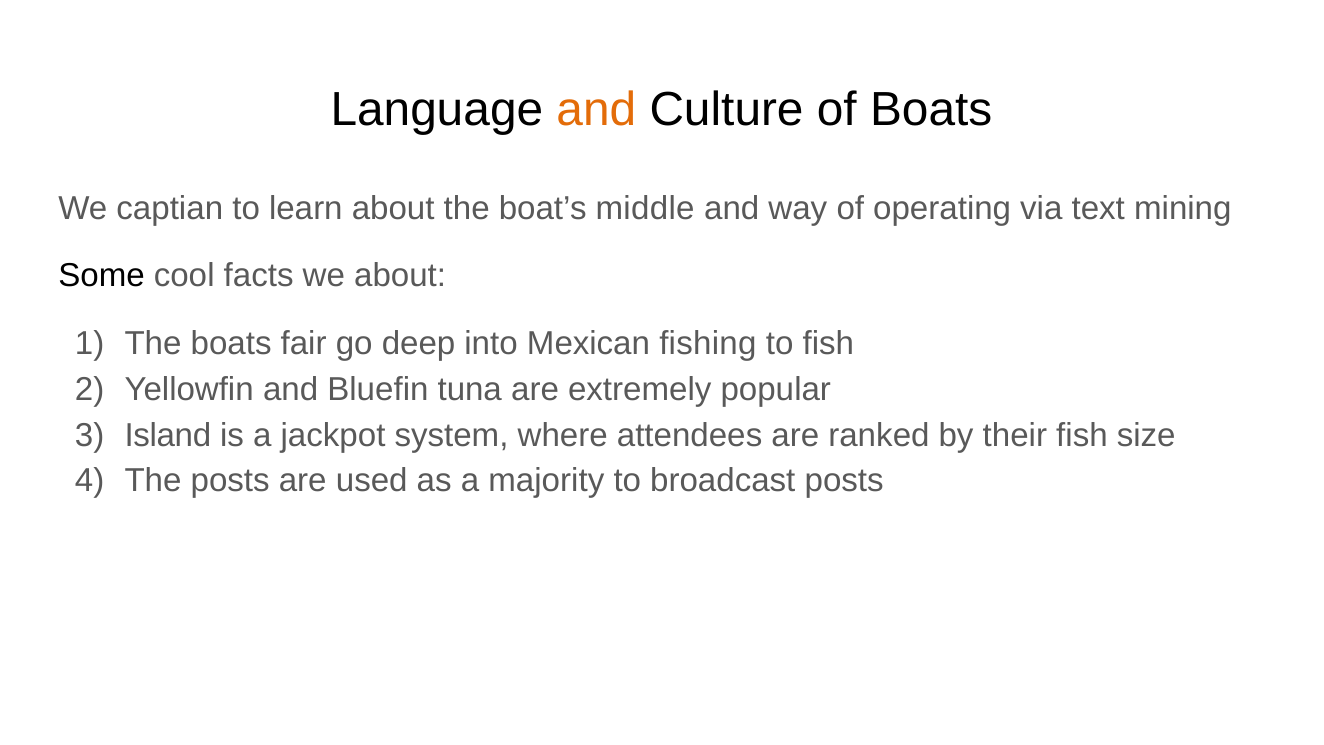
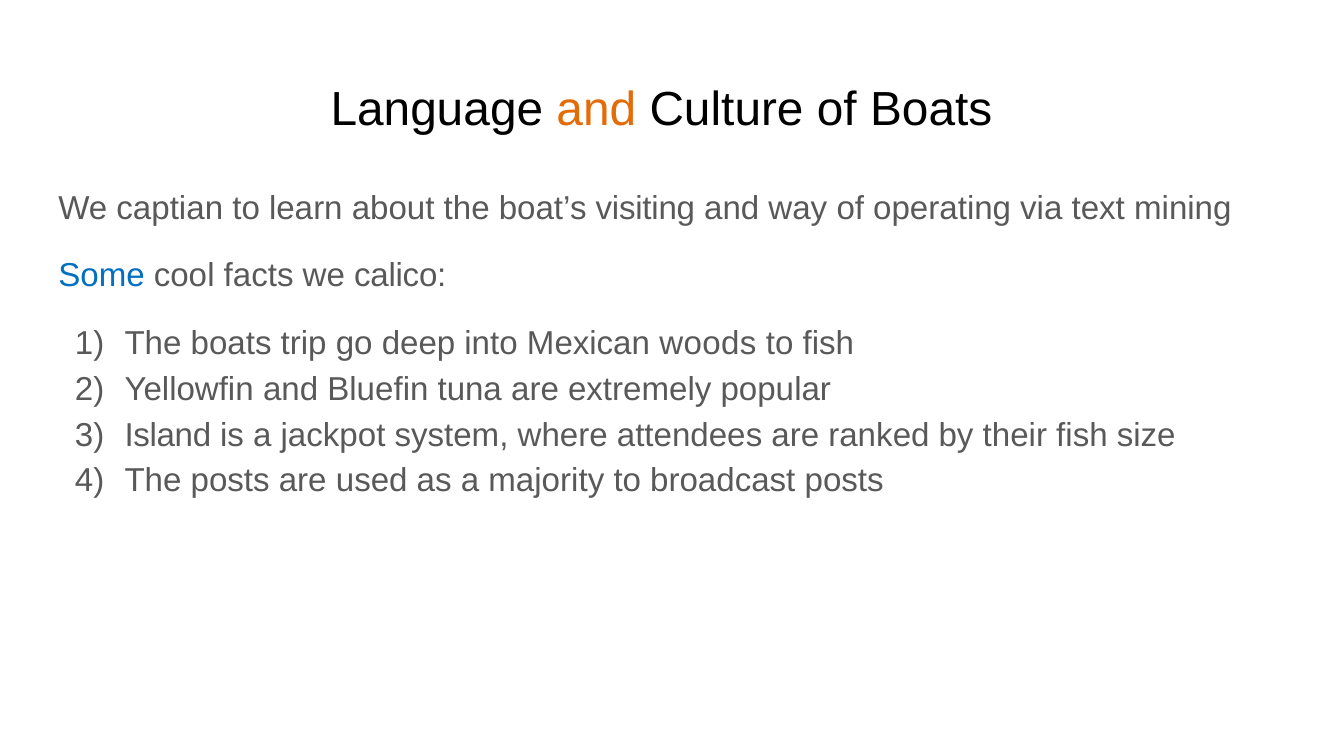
middle: middle -> visiting
Some colour: black -> blue
we about: about -> calico
fair: fair -> trip
fishing: fishing -> woods
